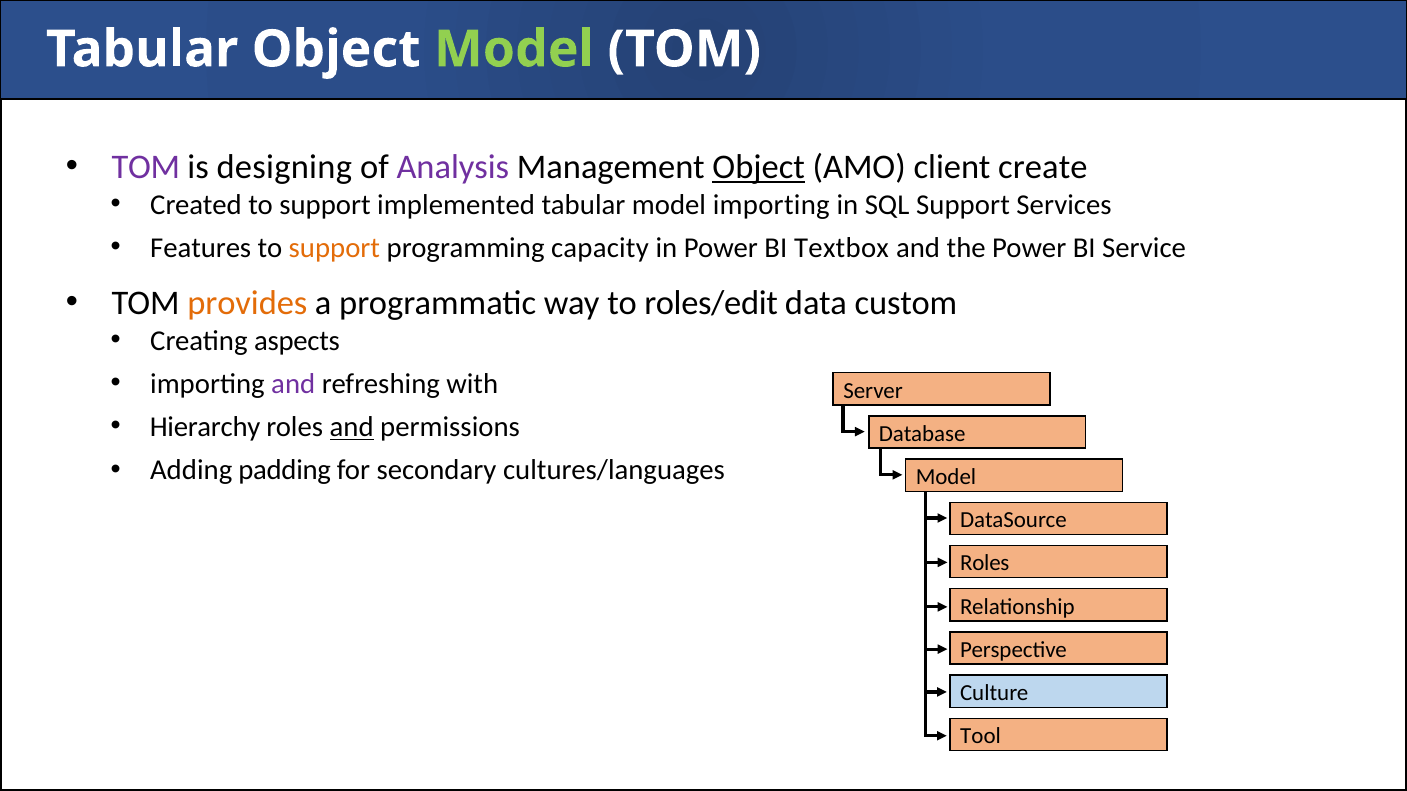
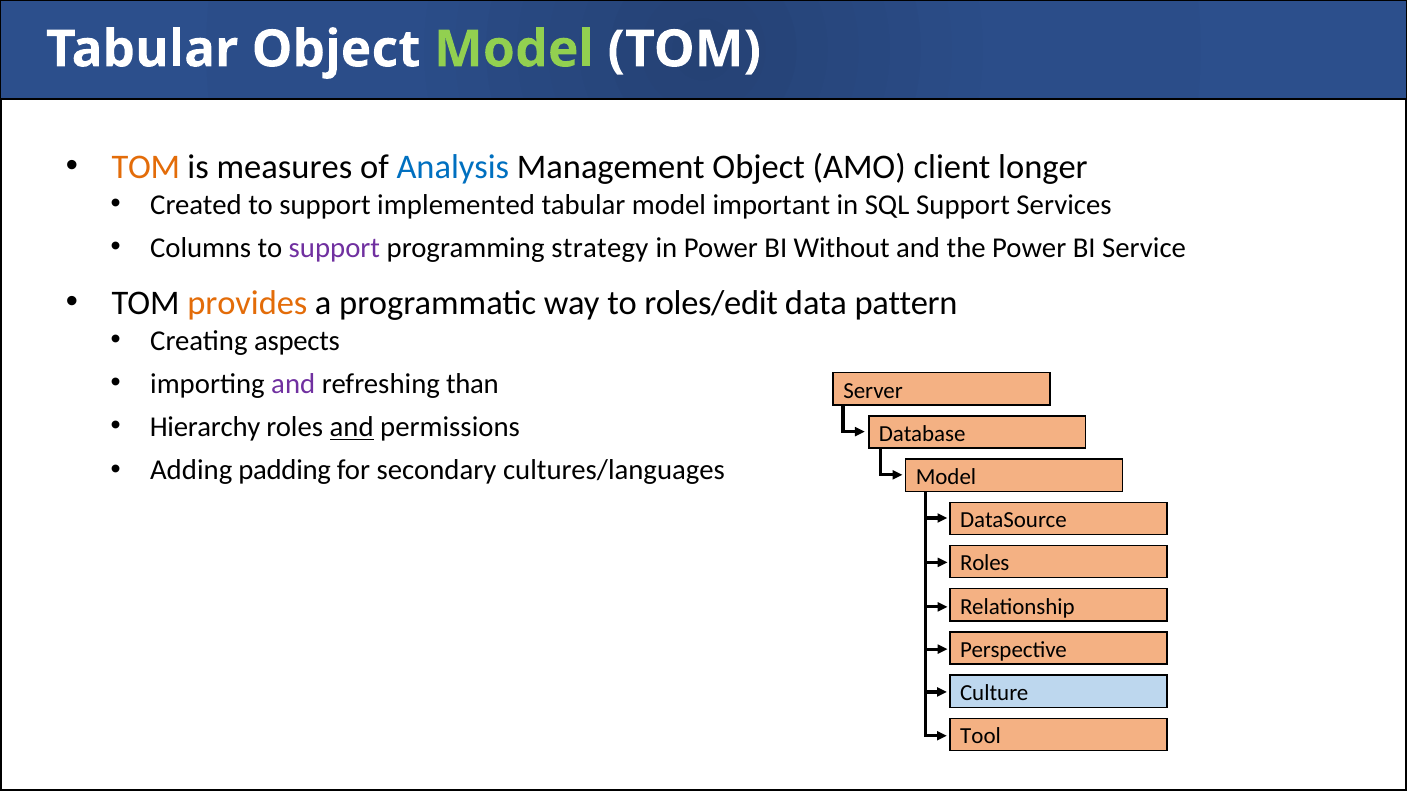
TOM at (146, 167) colour: purple -> orange
designing: designing -> measures
Analysis colour: purple -> blue
Object at (759, 167) underline: present -> none
create: create -> longer
model importing: importing -> important
Features: Features -> Columns
support at (334, 248) colour: orange -> purple
capacity: capacity -> strategy
Textbox: Textbox -> Without
custom: custom -> pattern
with: with -> than
